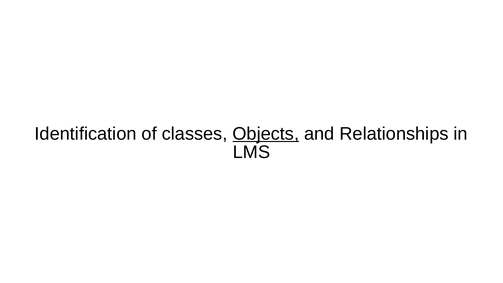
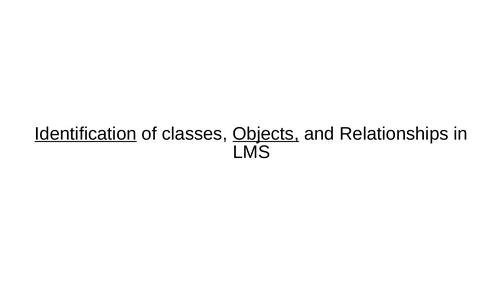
Identification underline: none -> present
